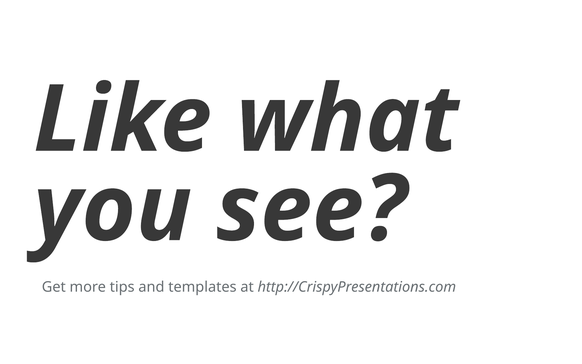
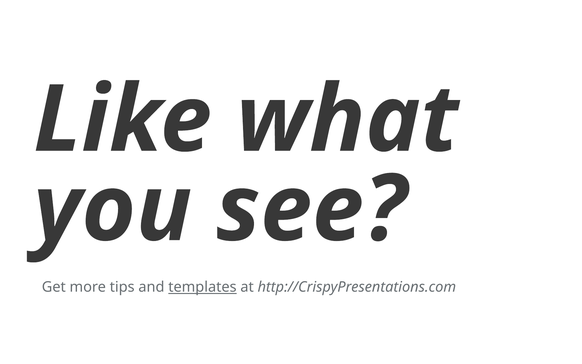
templates underline: none -> present
